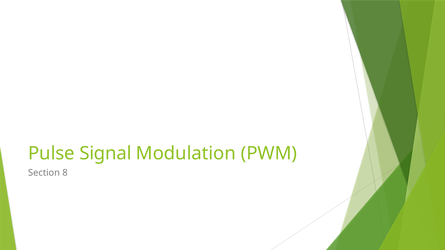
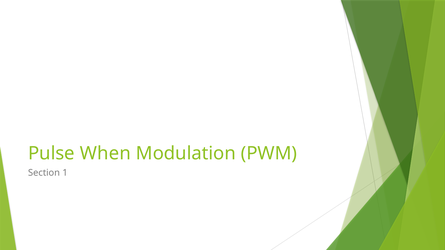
Signal: Signal -> When
8: 8 -> 1
